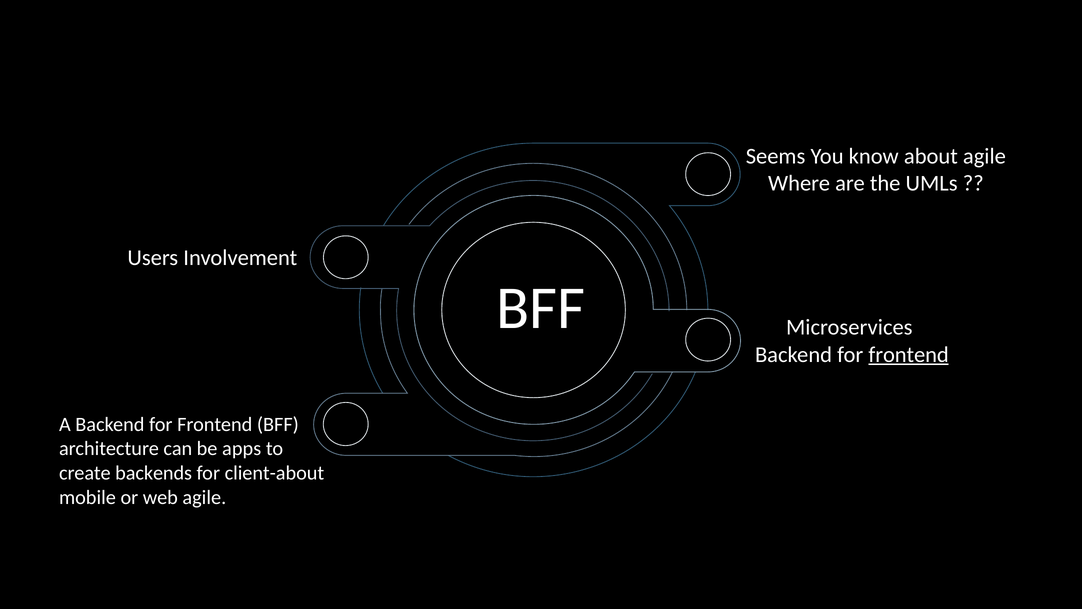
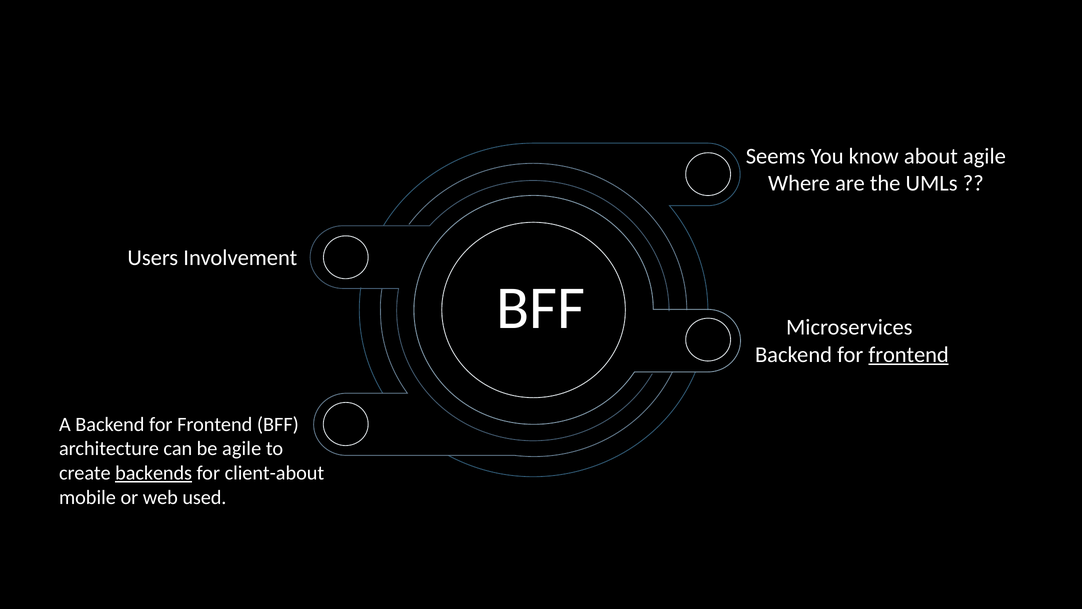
be apps: apps -> agile
backends underline: none -> present
web agile: agile -> used
